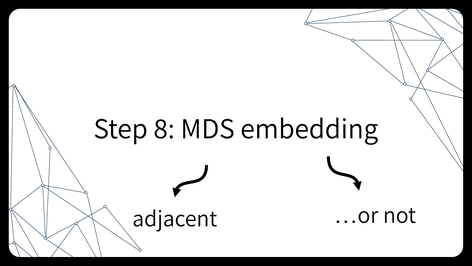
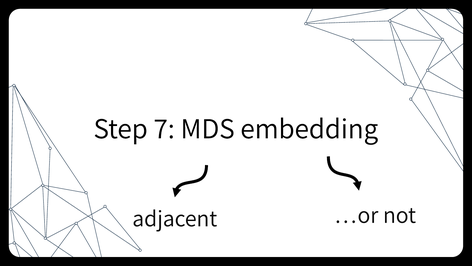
8: 8 -> 7
